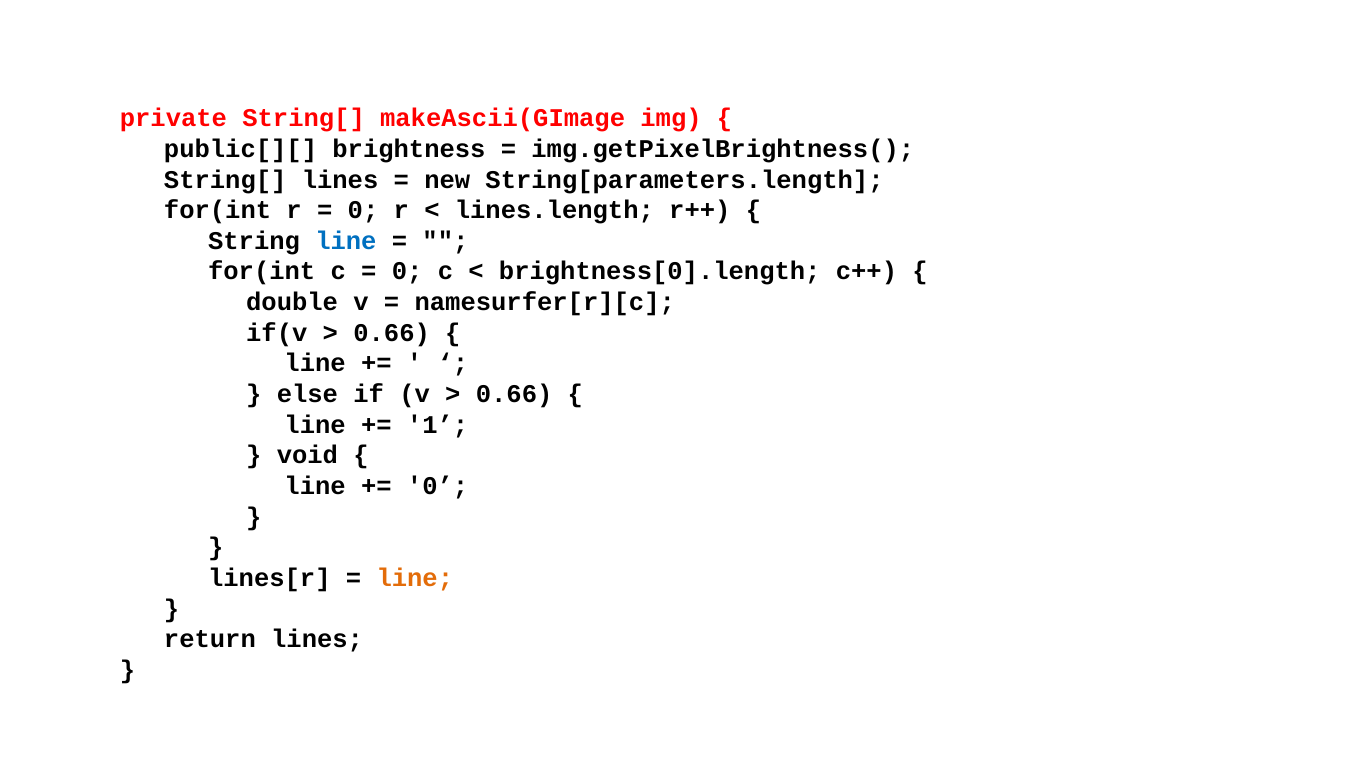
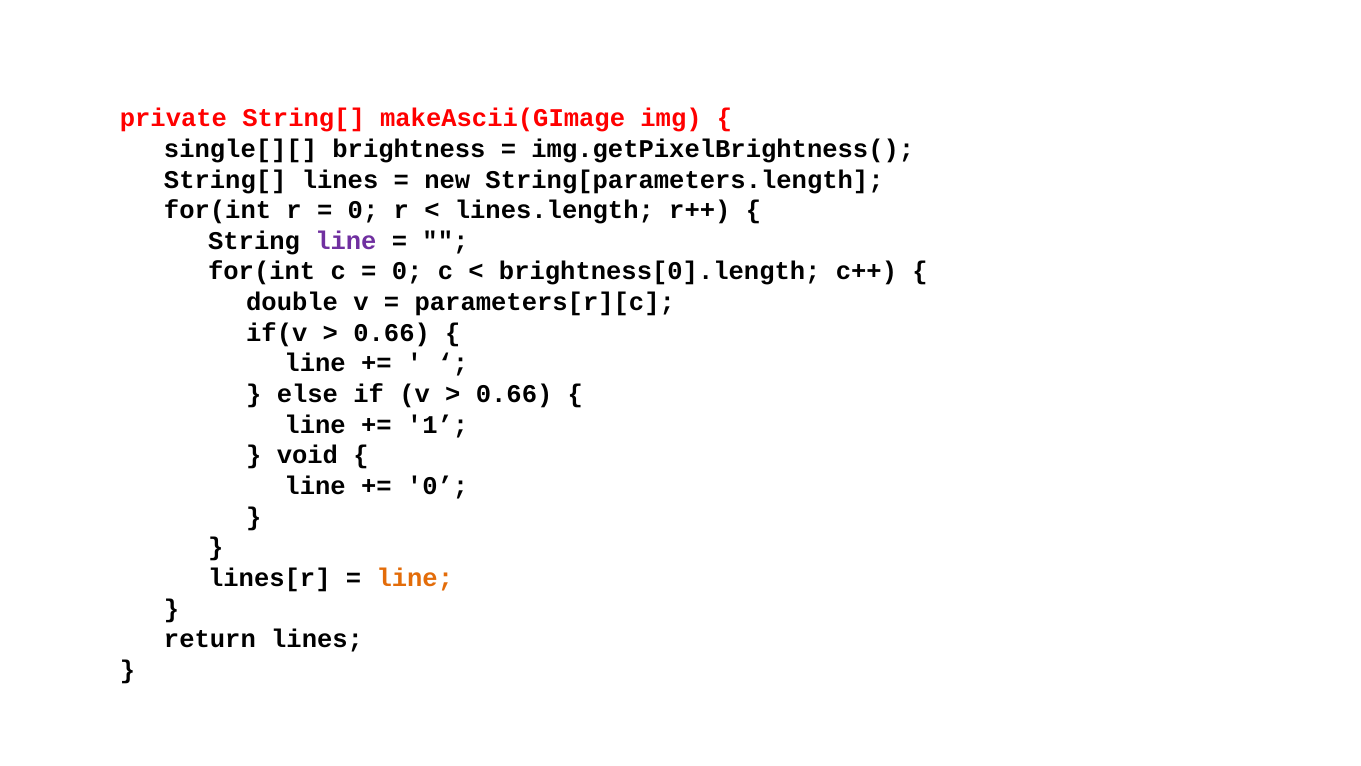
public[][: public[][ -> single[][
line at (346, 241) colour: blue -> purple
namesurfer[r][c: namesurfer[r][c -> parameters[r][c
